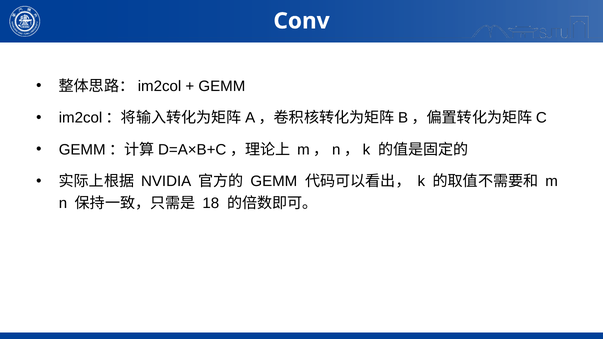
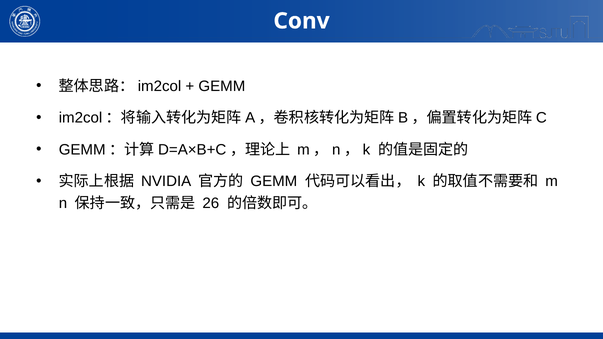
18: 18 -> 26
